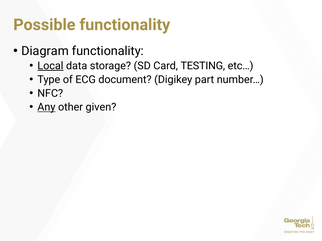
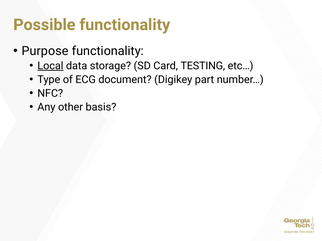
Diagram: Diagram -> Purpose
Any underline: present -> none
given: given -> basis
